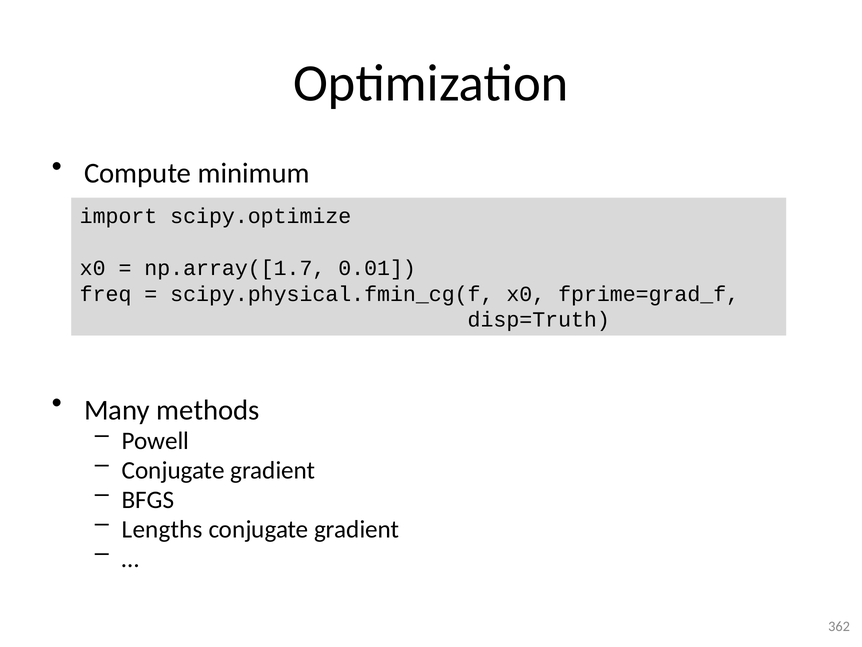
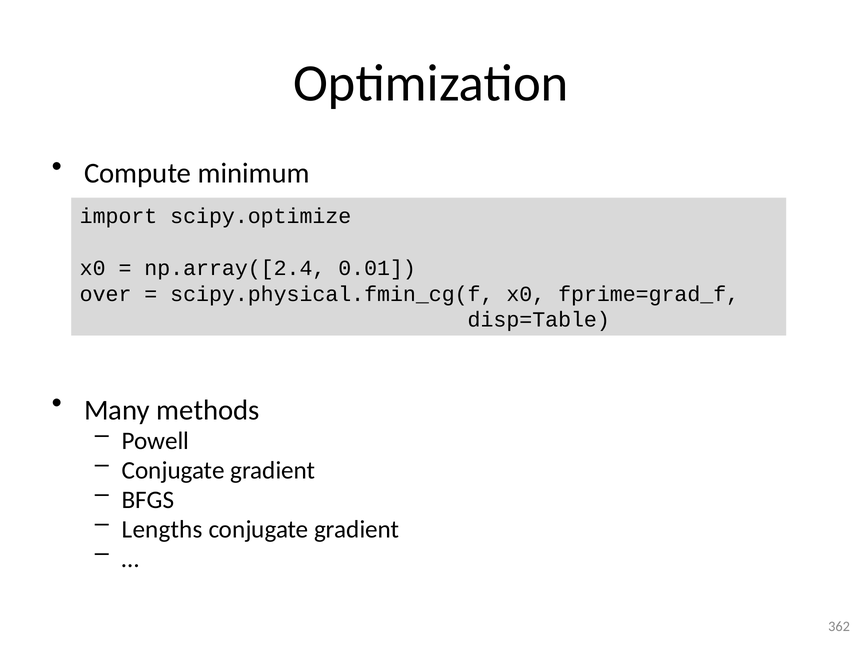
np.array([1.7: np.array([1.7 -> np.array([2.4
freq: freq -> over
disp=Truth: disp=Truth -> disp=Table
